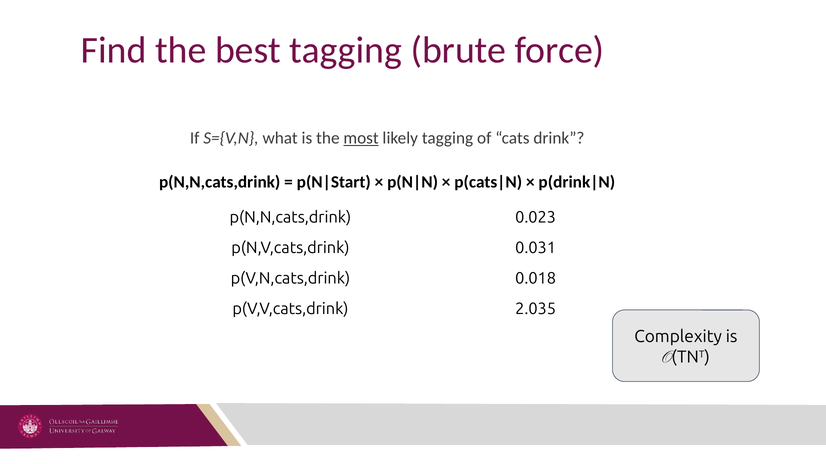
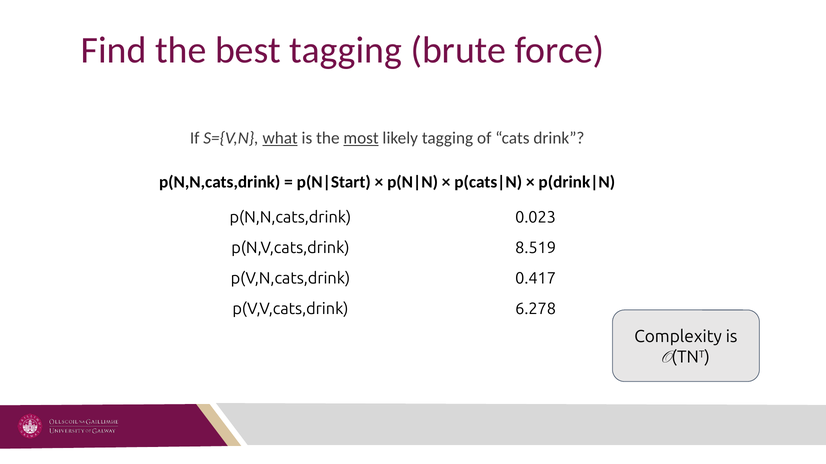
what underline: none -> present
0.031: 0.031 -> 8.519
0.018: 0.018 -> 0.417
2.035: 2.035 -> 6.278
